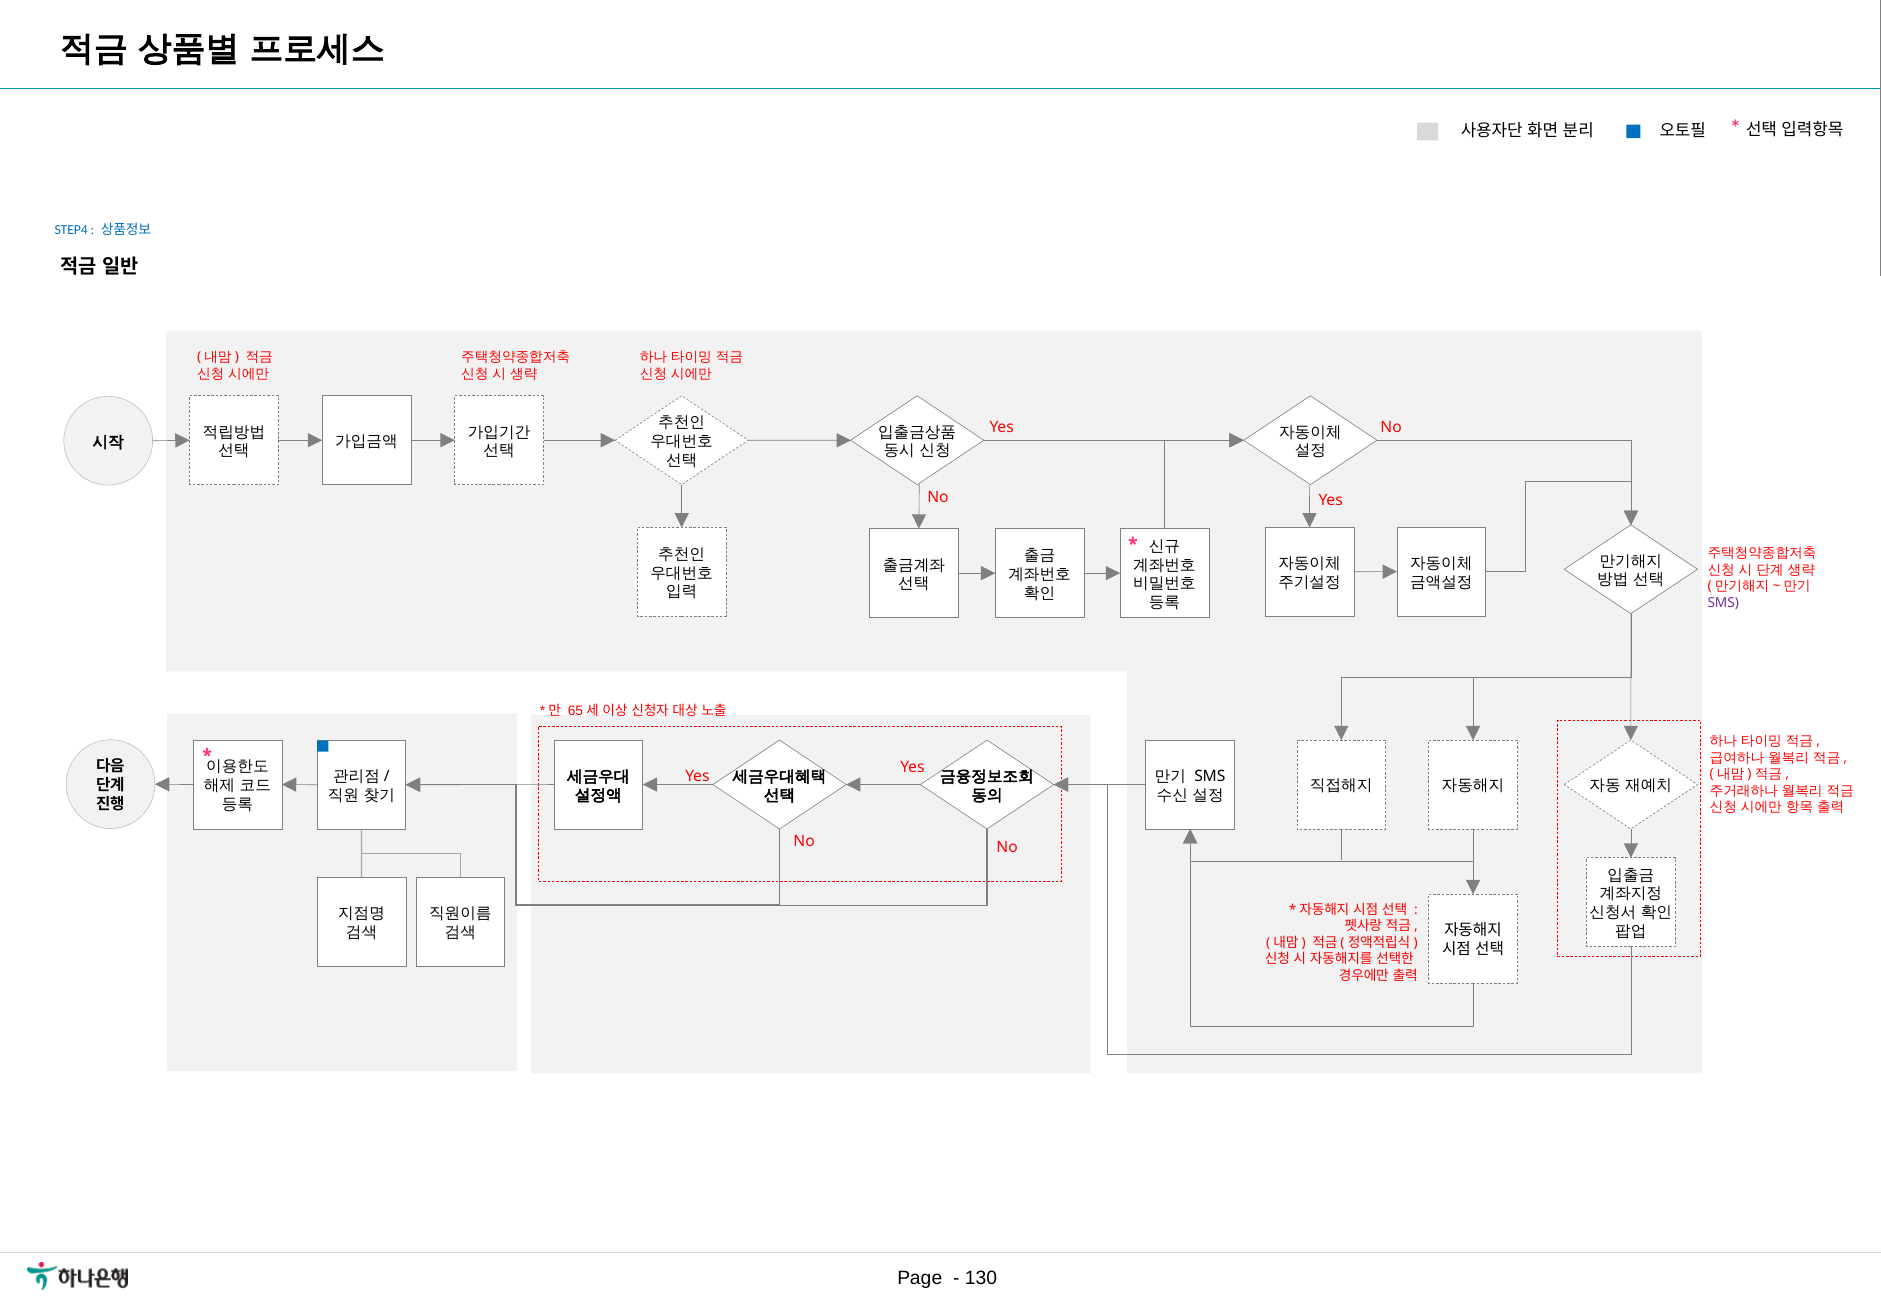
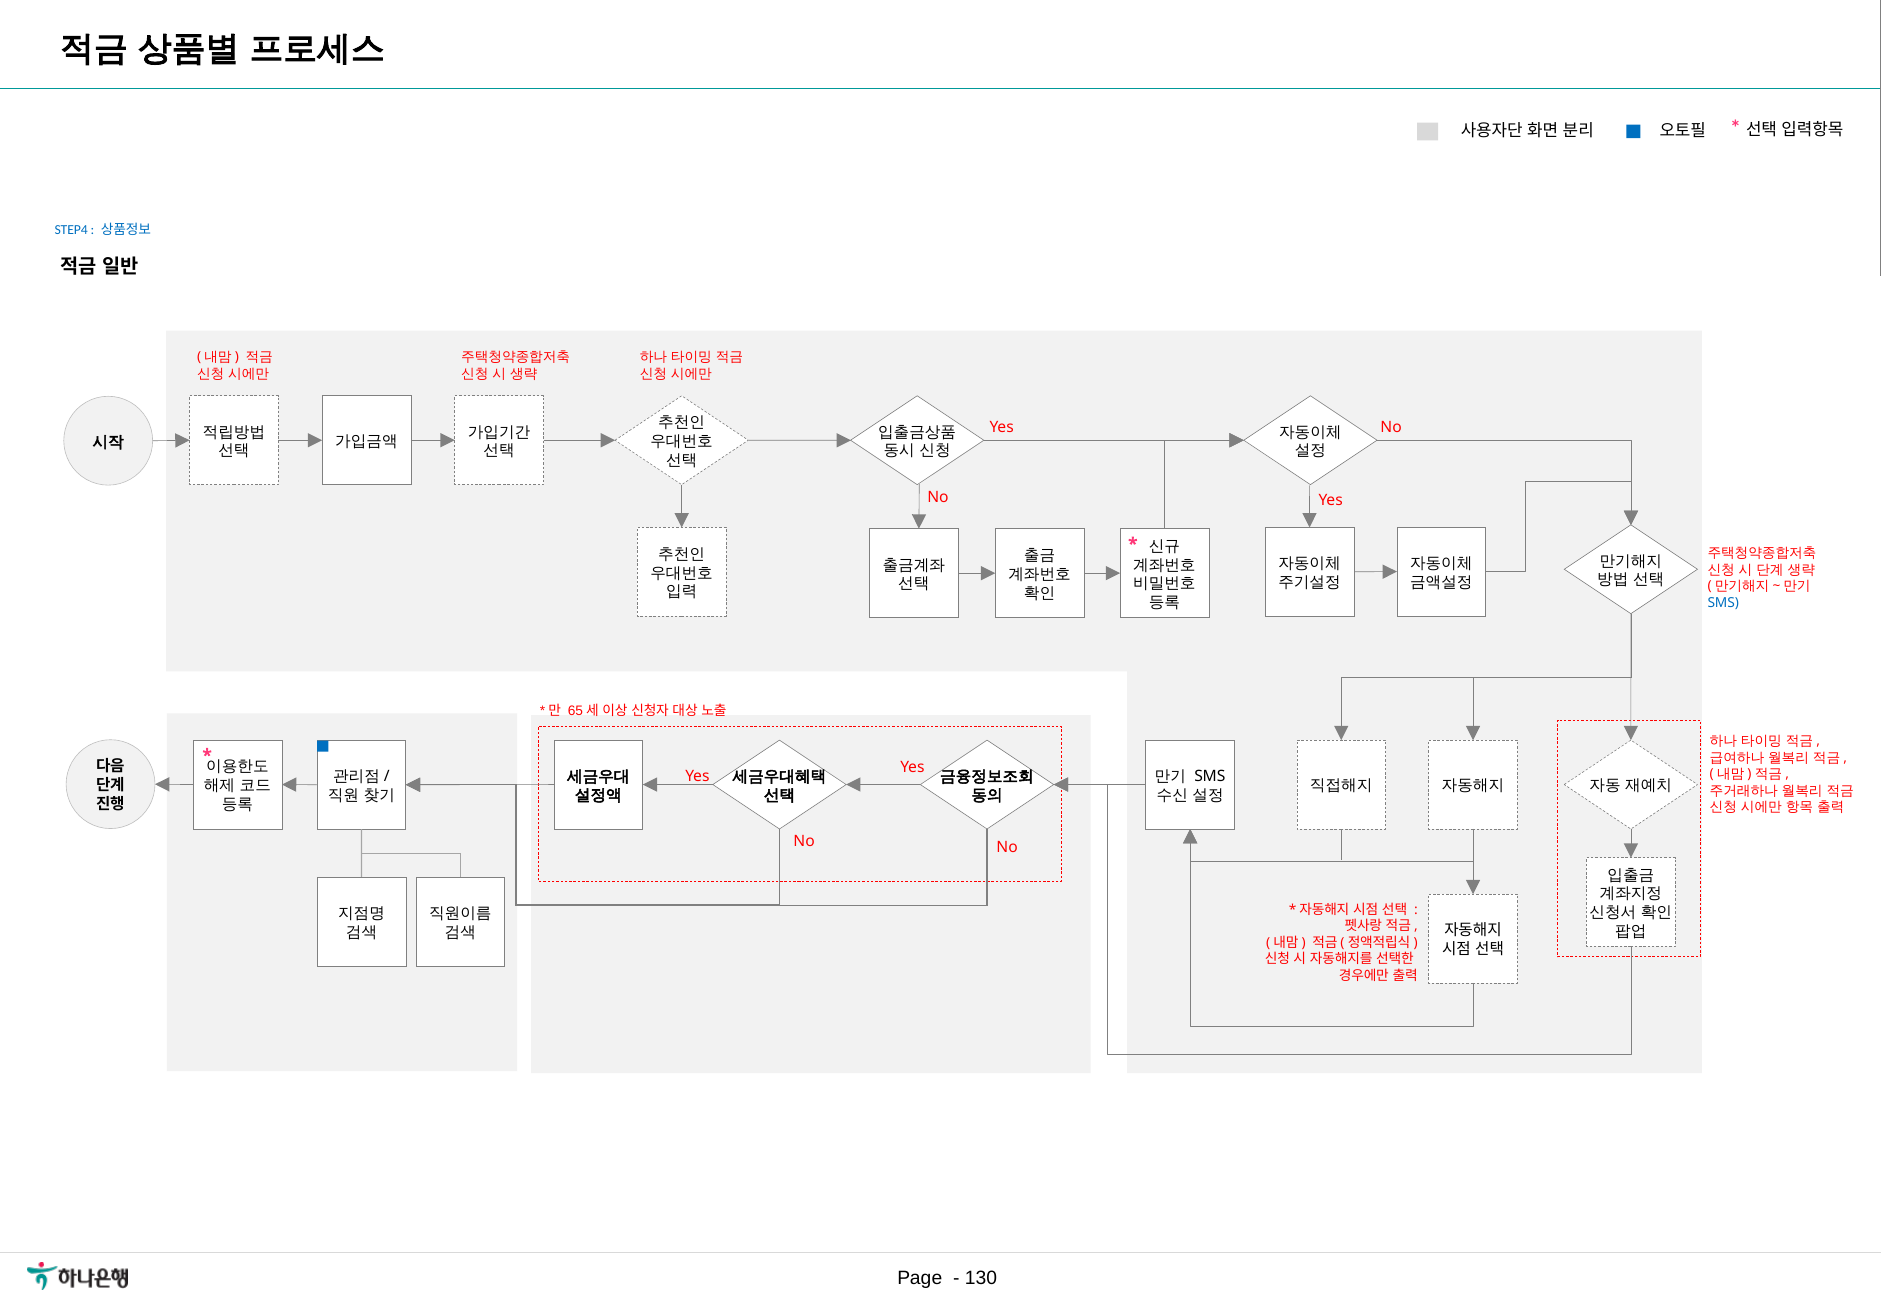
SMS at (1723, 603) colour: purple -> blue
